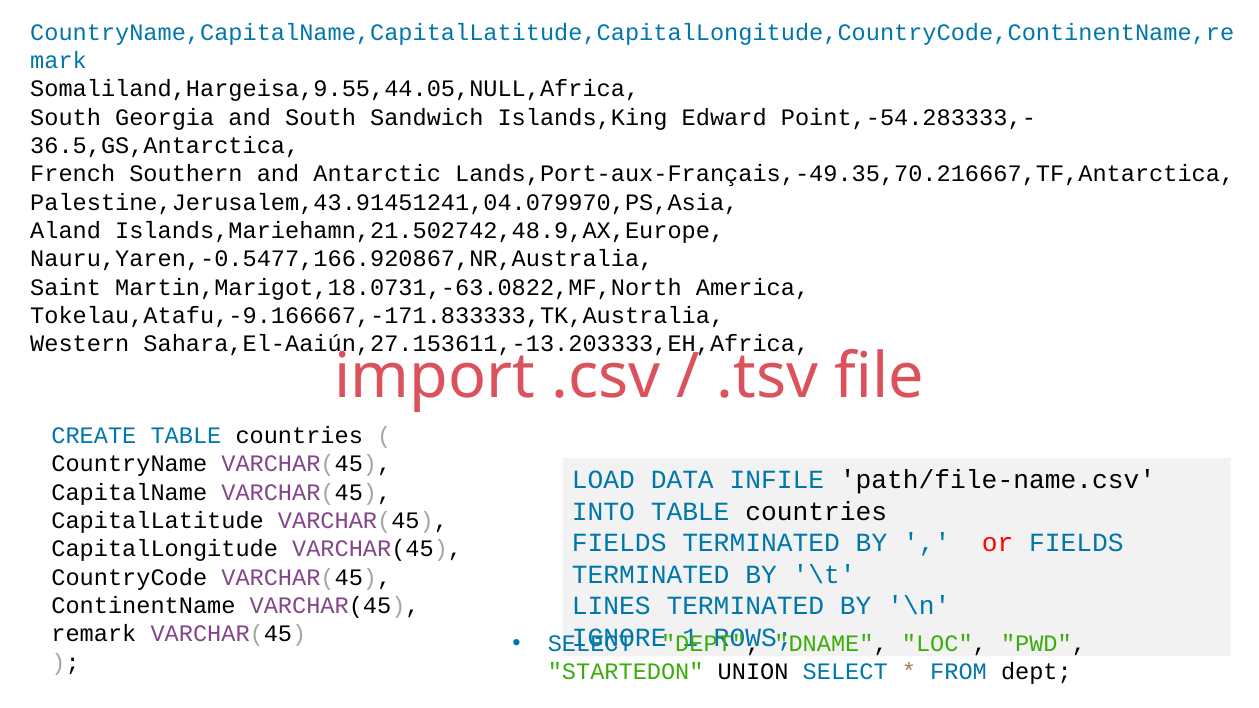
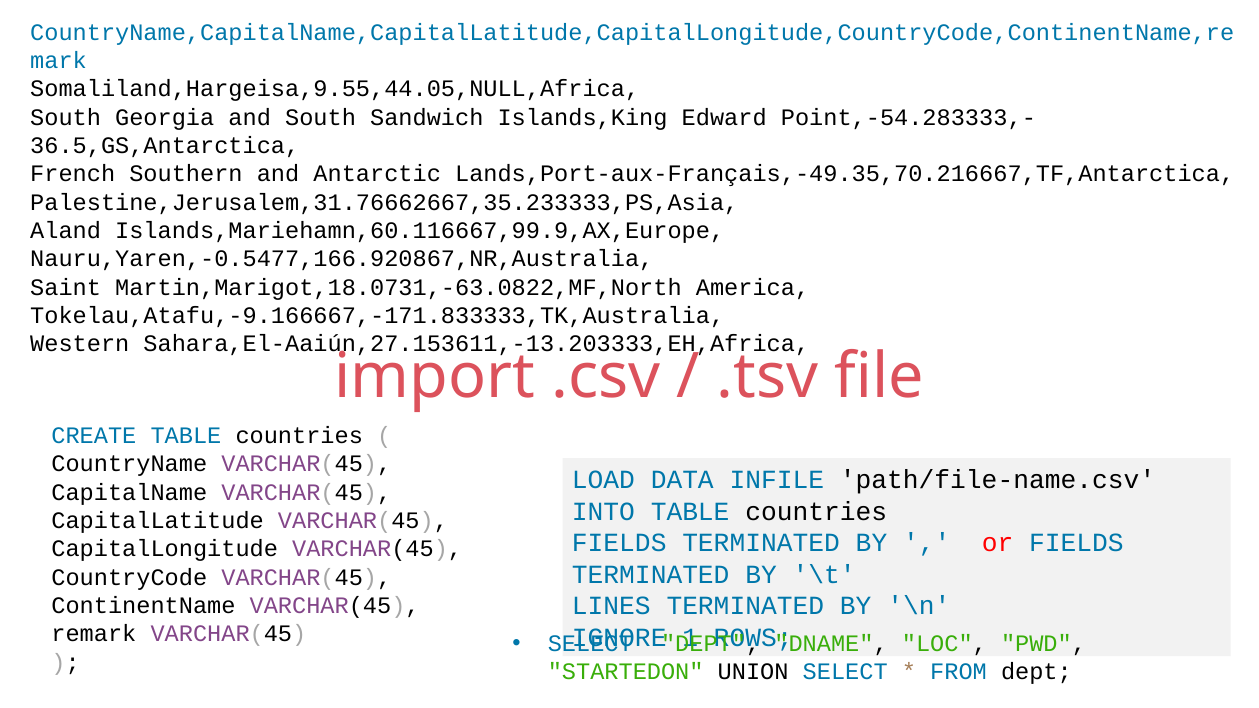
Palestine,Jerusalem,43.91451241,04.079970,PS,Asia: Palestine,Jerusalem,43.91451241,04.079970,PS,Asia -> Palestine,Jerusalem,31.76662667,35.233333,PS,Asia
Islands,Mariehamn,21.502742,48.9,AX,Europe: Islands,Mariehamn,21.502742,48.9,AX,Europe -> Islands,Mariehamn,60.116667,99.9,AX,Europe
